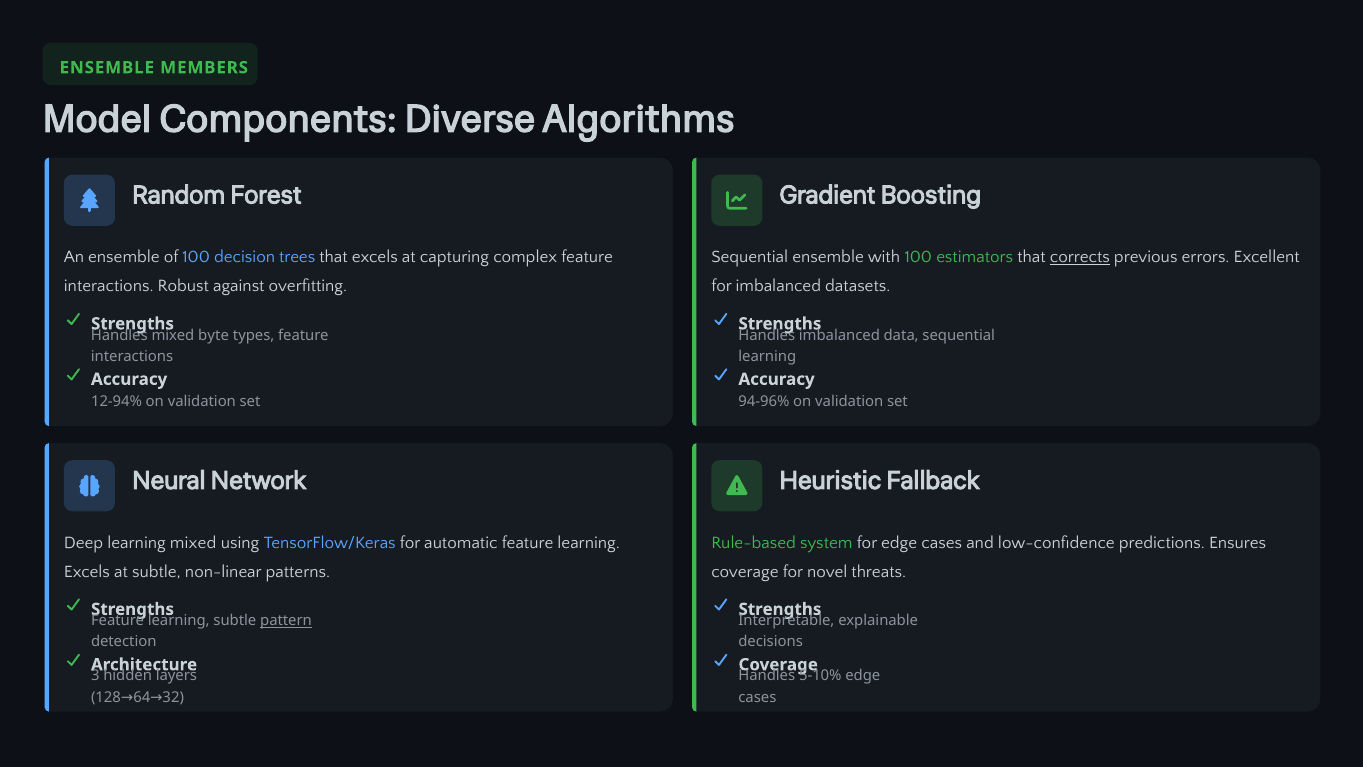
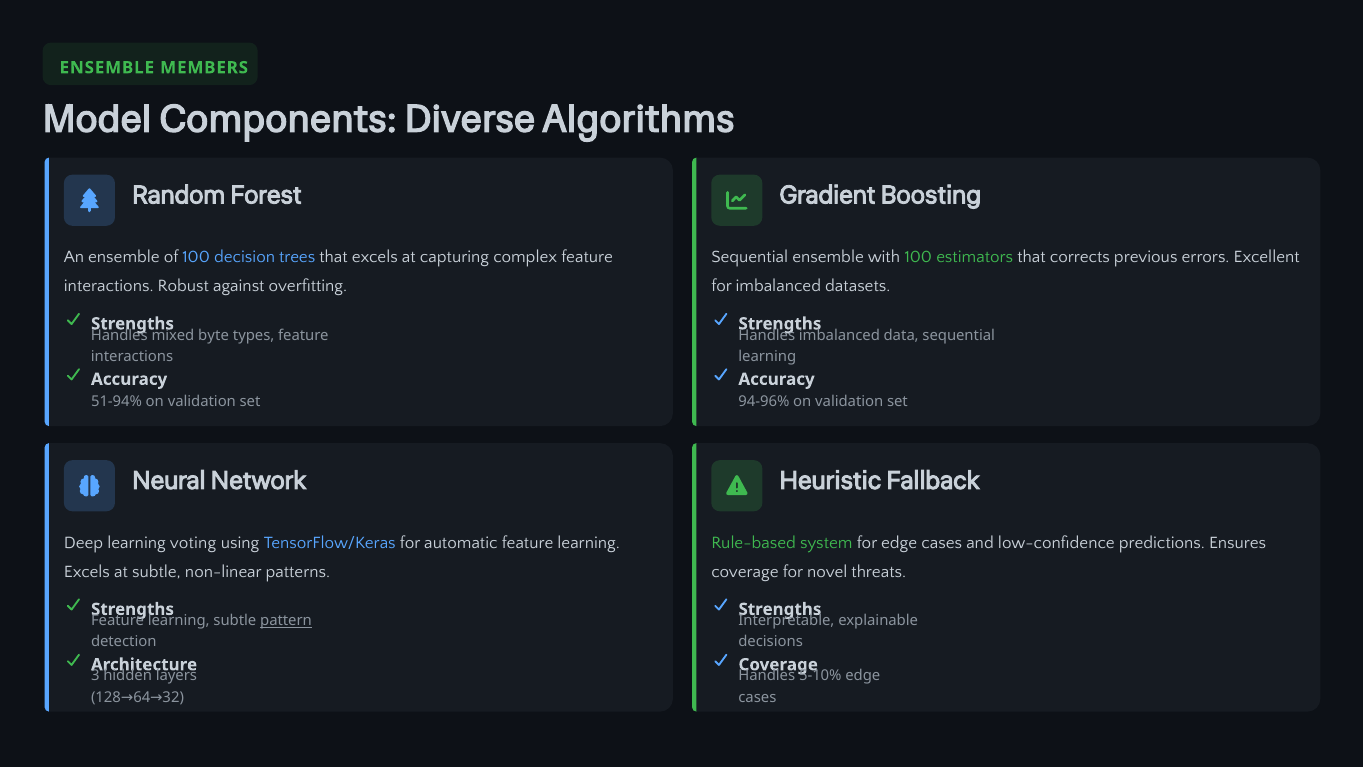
corrects underline: present -> none
12-94%: 12-94% -> 51-94%
learning mixed: mixed -> voting
